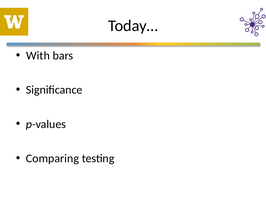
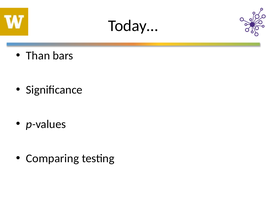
With: With -> Than
